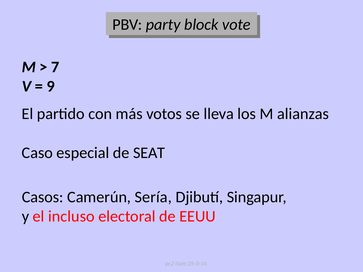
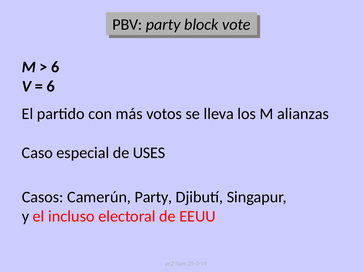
7 at (55, 67): 7 -> 6
9 at (51, 86): 9 -> 6
SEAT: SEAT -> USES
Camerún Sería: Sería -> Party
